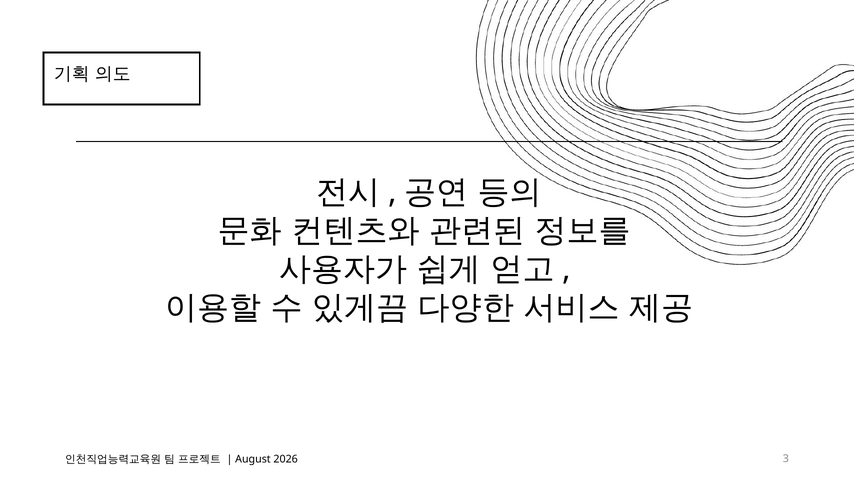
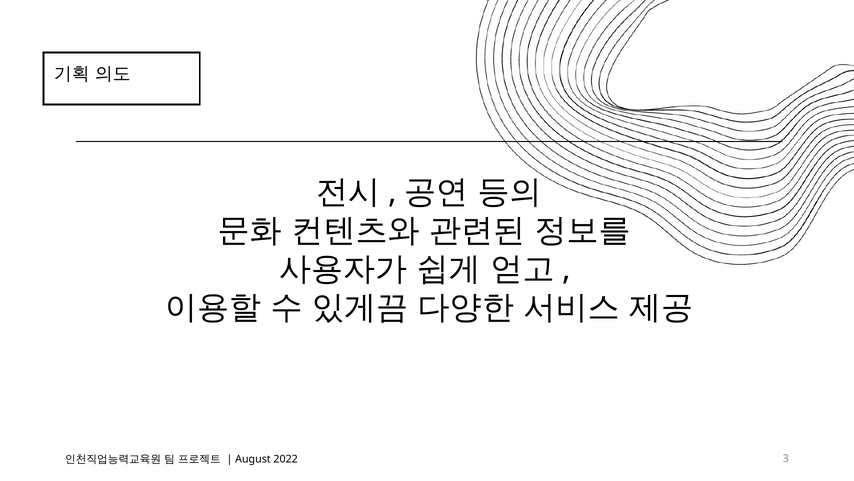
2026: 2026 -> 2022
